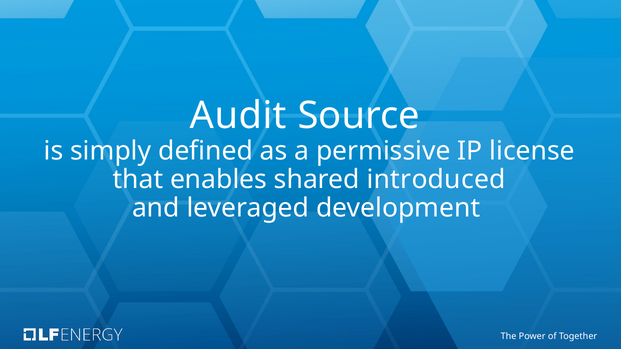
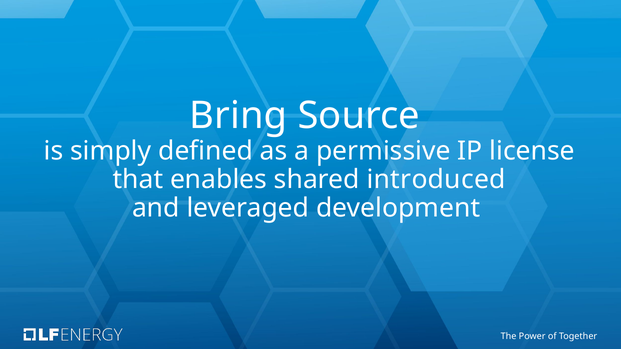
Audit: Audit -> Bring
